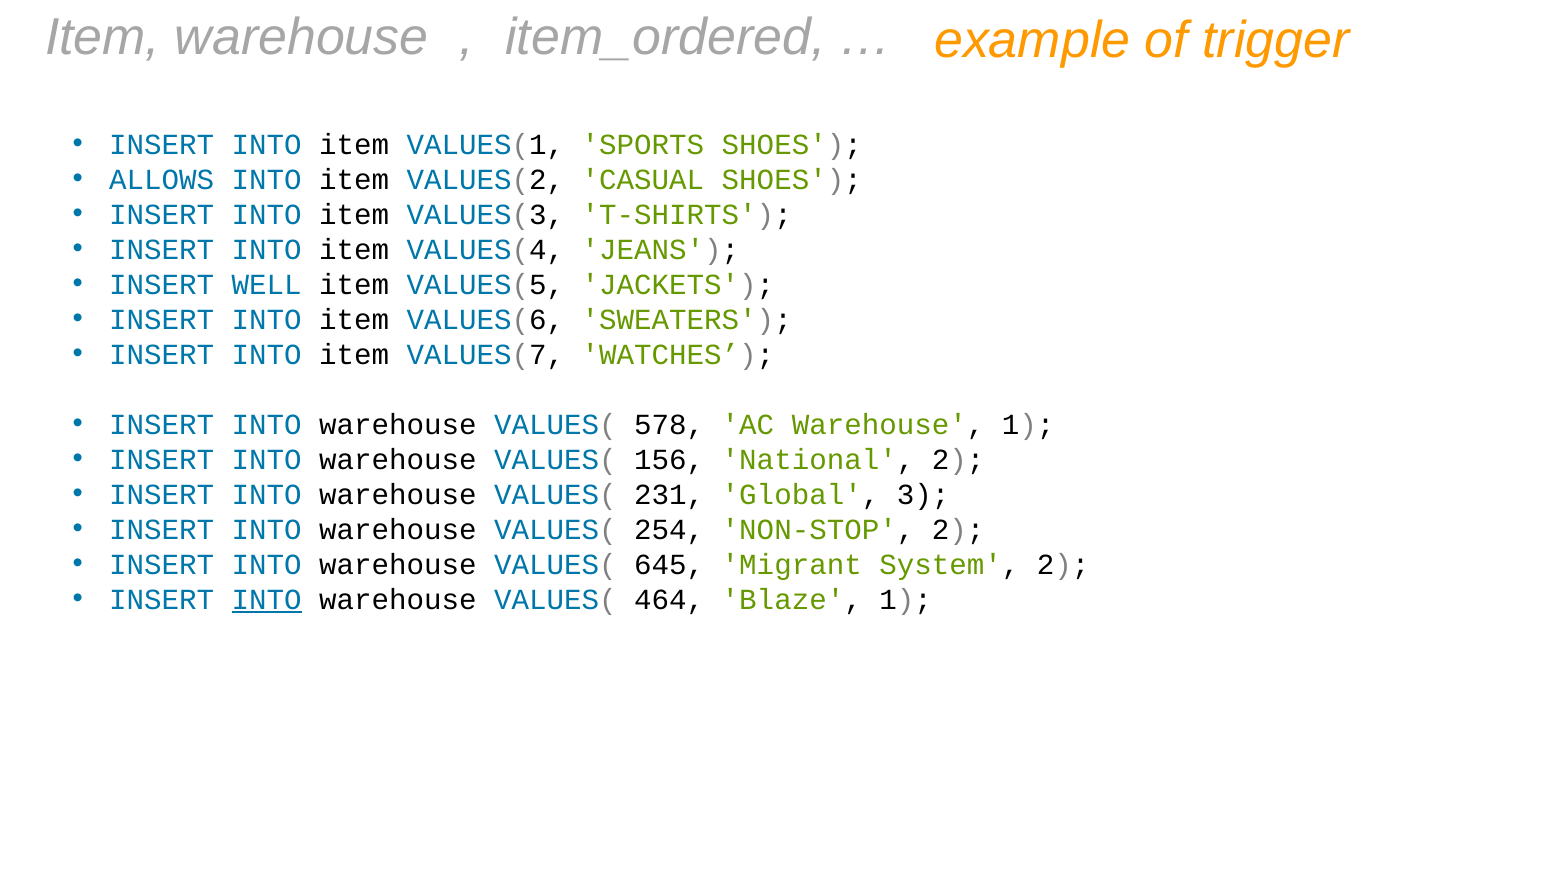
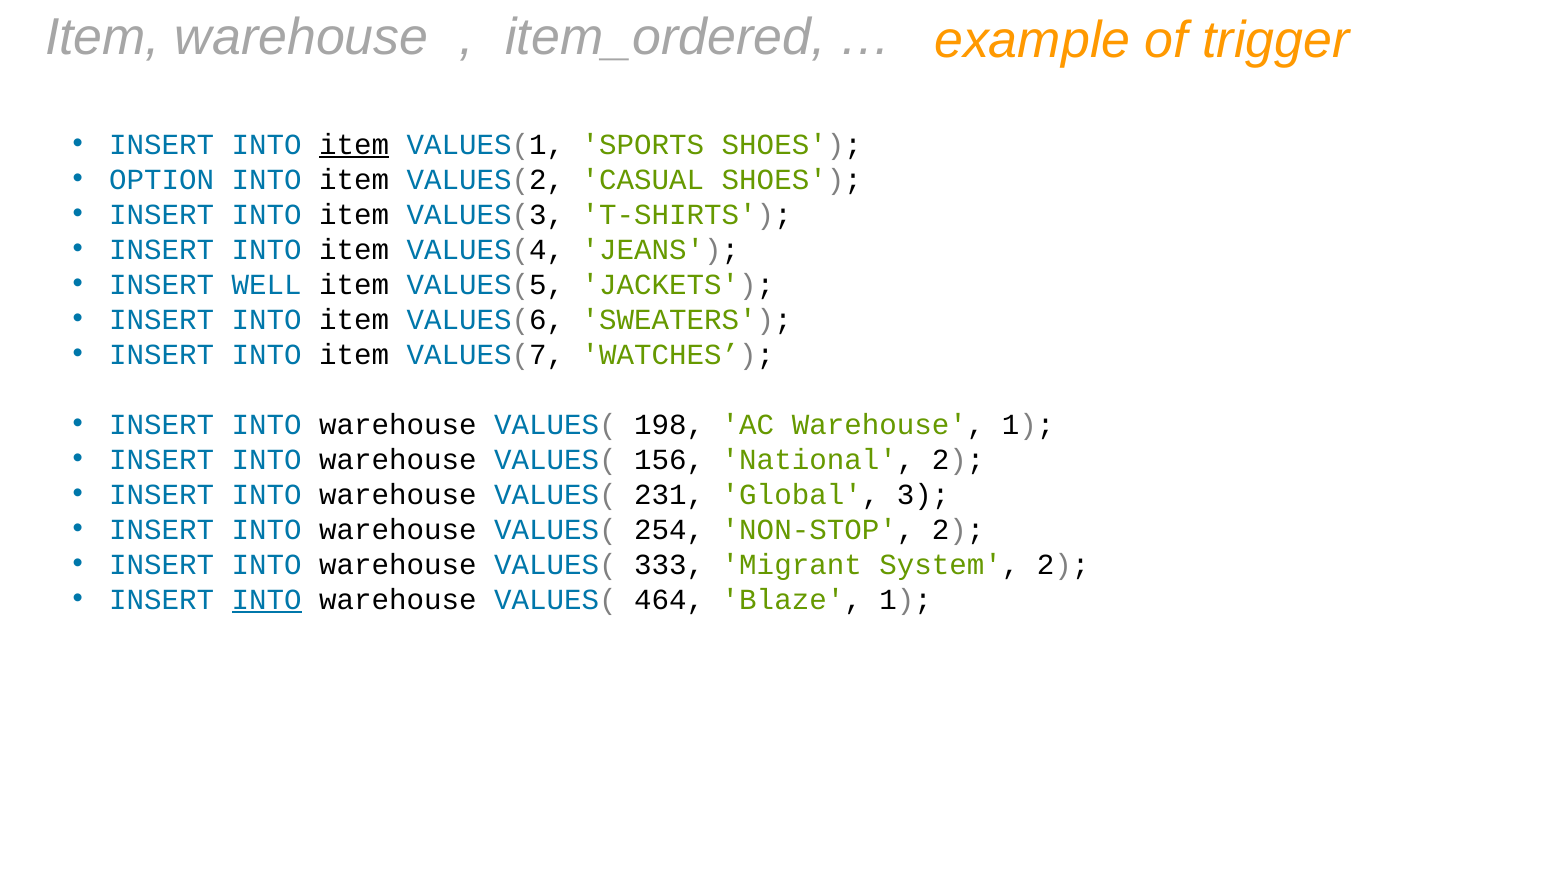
item at (354, 145) underline: none -> present
ALLOWS: ALLOWS -> OPTION
578: 578 -> 198
645: 645 -> 333
